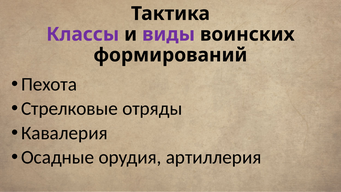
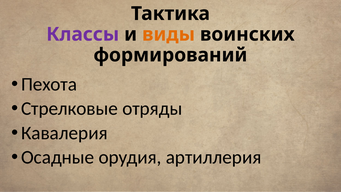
виды colour: purple -> orange
